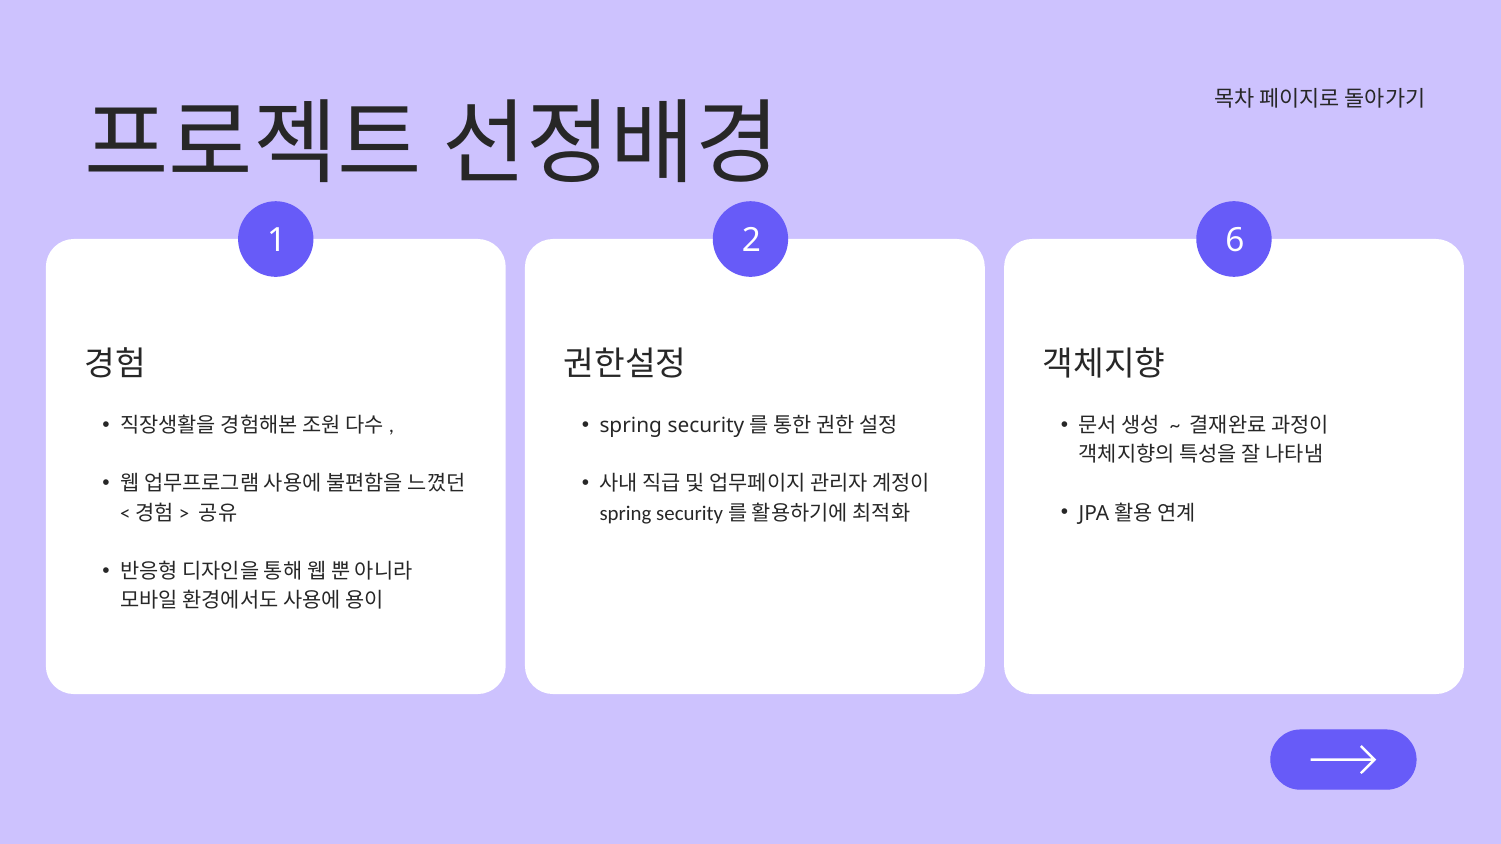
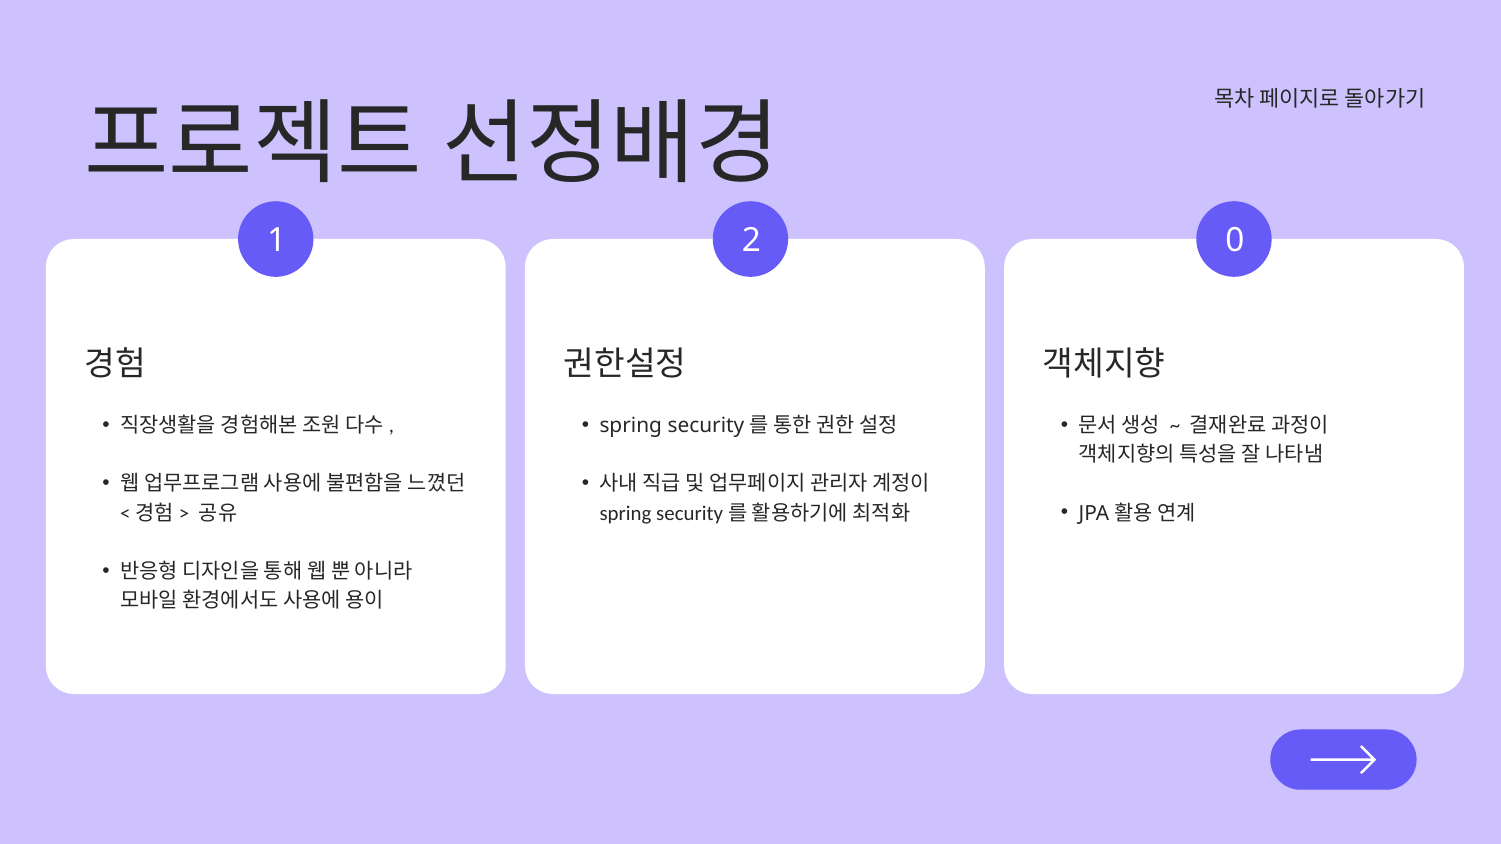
6: 6 -> 0
